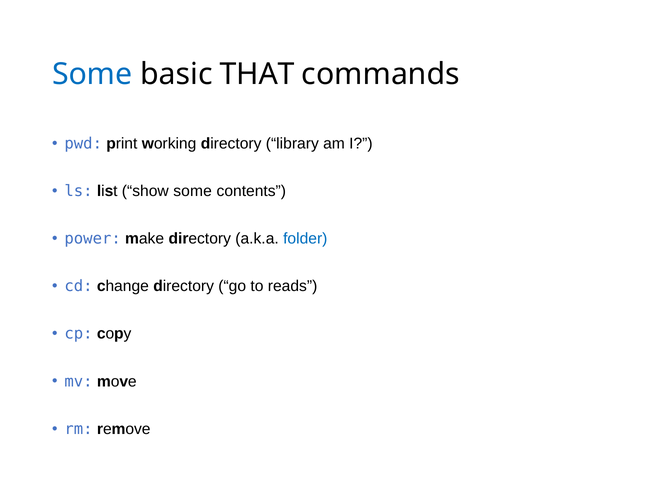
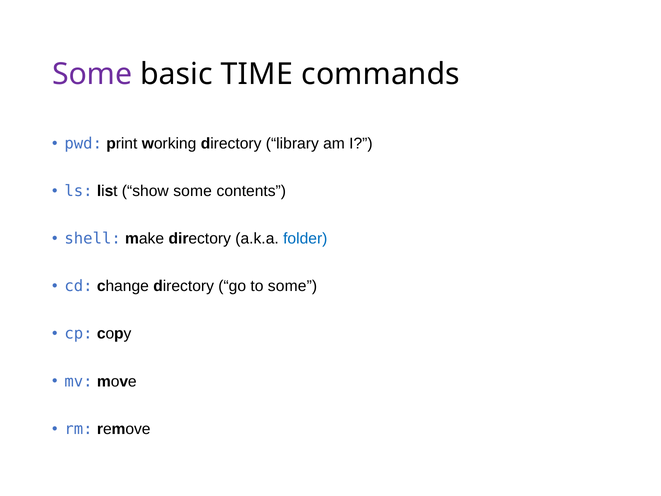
Some at (92, 74) colour: blue -> purple
THAT: THAT -> TIME
power: power -> shell
to reads: reads -> some
